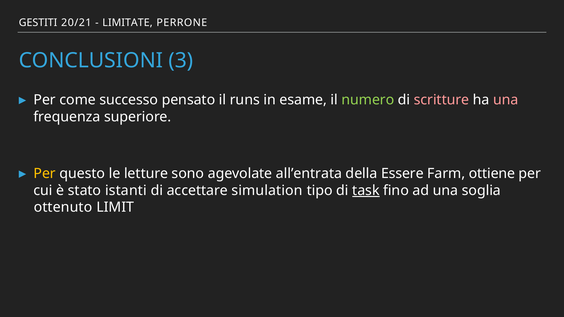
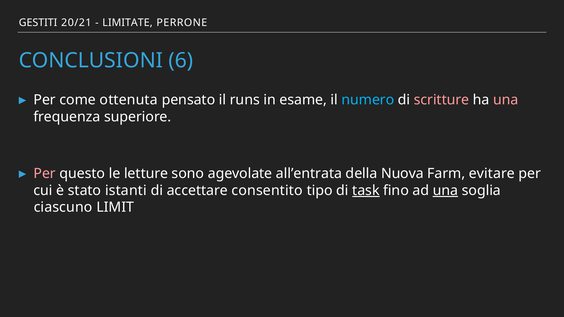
3: 3 -> 6
successo: successo -> ottenuta
numero colour: light green -> light blue
Per at (45, 174) colour: yellow -> pink
Essere: Essere -> Nuova
ottiene: ottiene -> evitare
simulation: simulation -> consentito
una at (445, 191) underline: none -> present
ottenuto: ottenuto -> ciascuno
